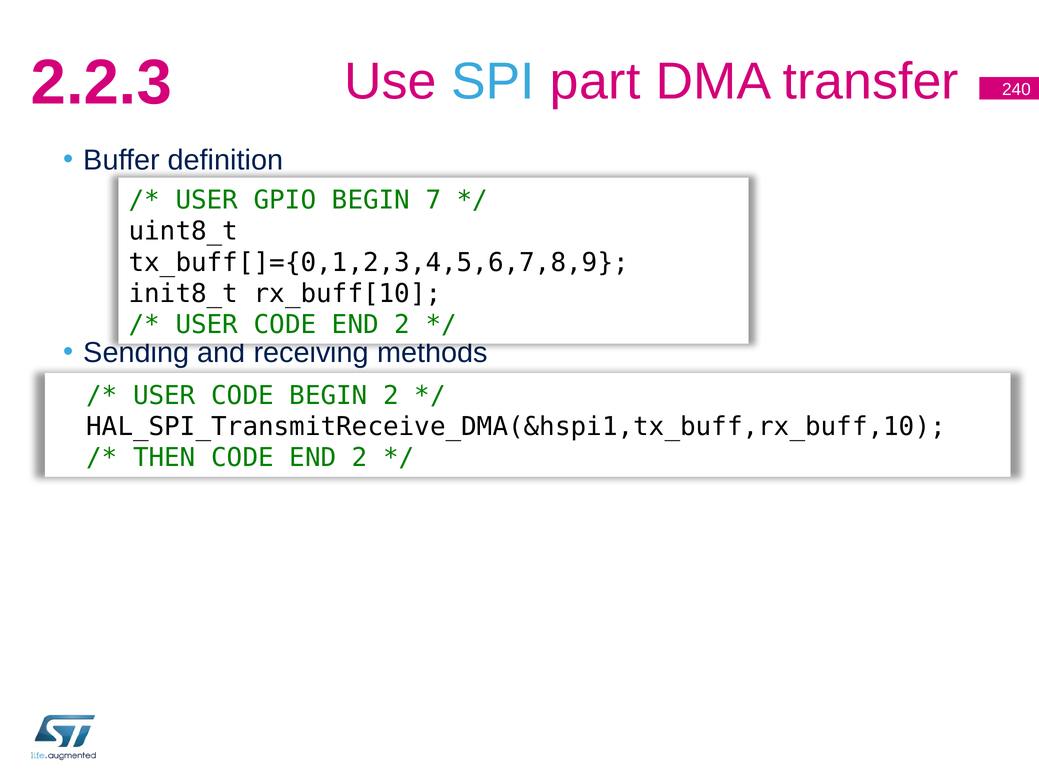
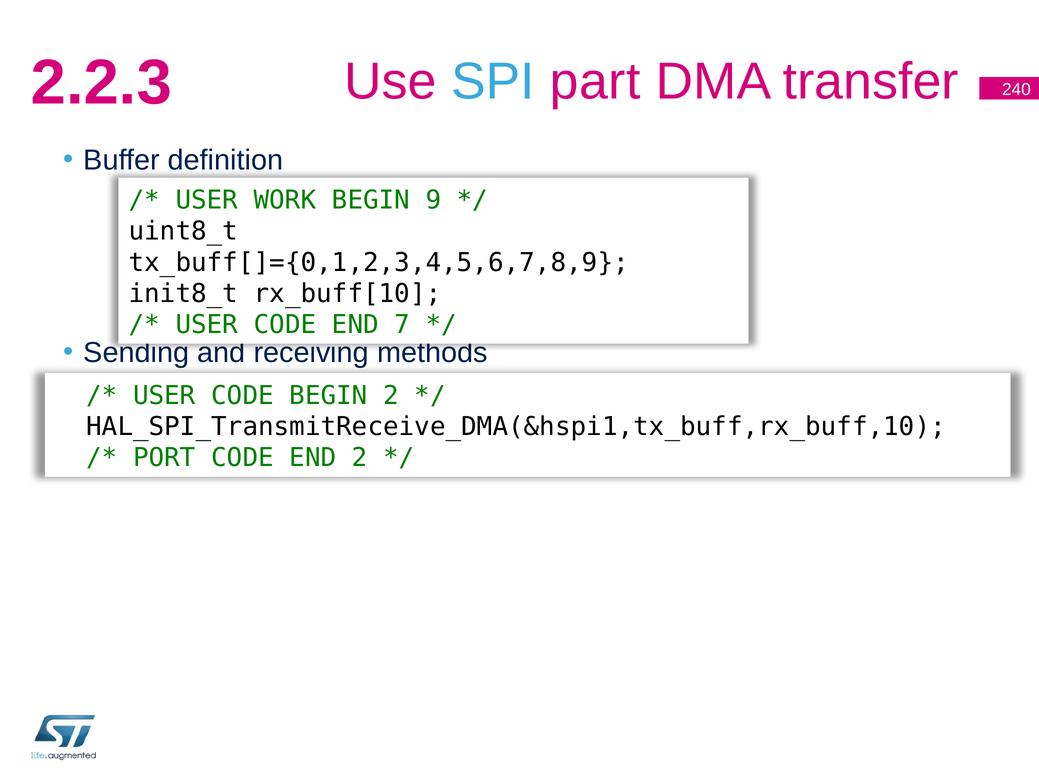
GPIO: GPIO -> WORK
7: 7 -> 9
USER CODE END 2: 2 -> 7
THEN: THEN -> PORT
